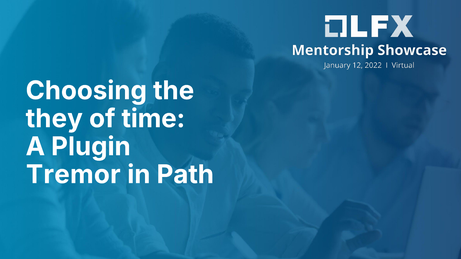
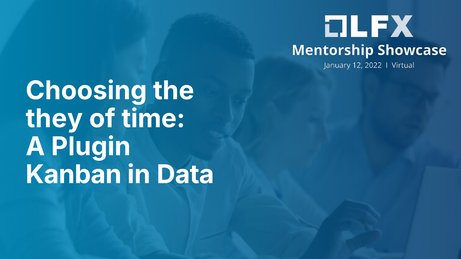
Tremor: Tremor -> Kanban
Path: Path -> Data
